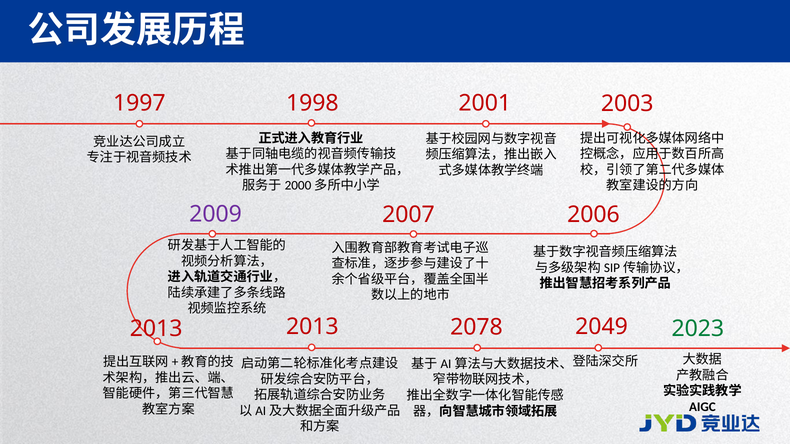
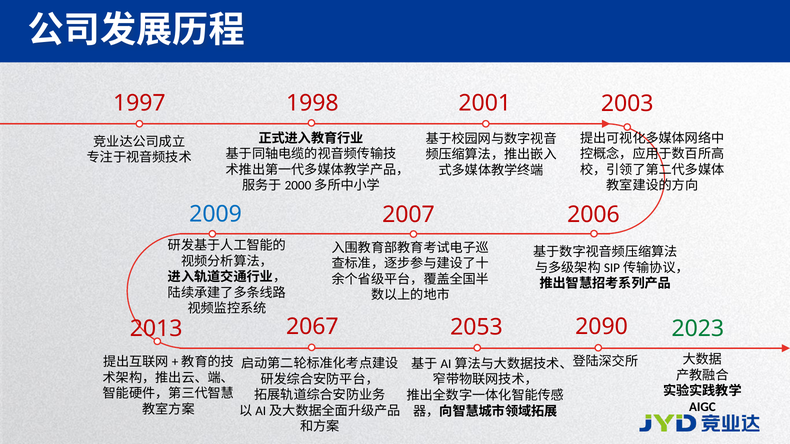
2009 colour: purple -> blue
2013 at (312, 327): 2013 -> 2067
2049: 2049 -> 2090
2078: 2078 -> 2053
